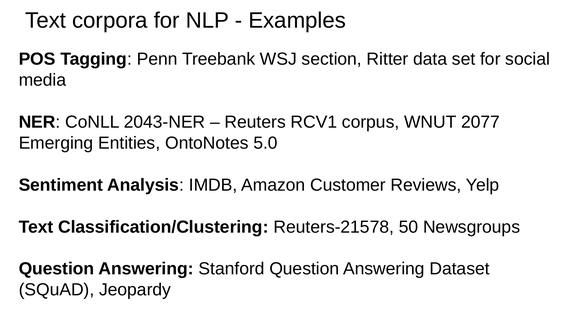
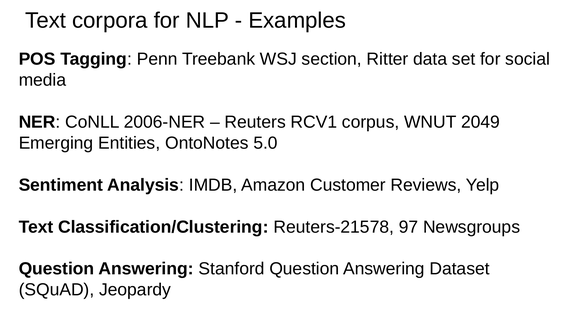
2043-NER: 2043-NER -> 2006-NER
2077: 2077 -> 2049
50: 50 -> 97
